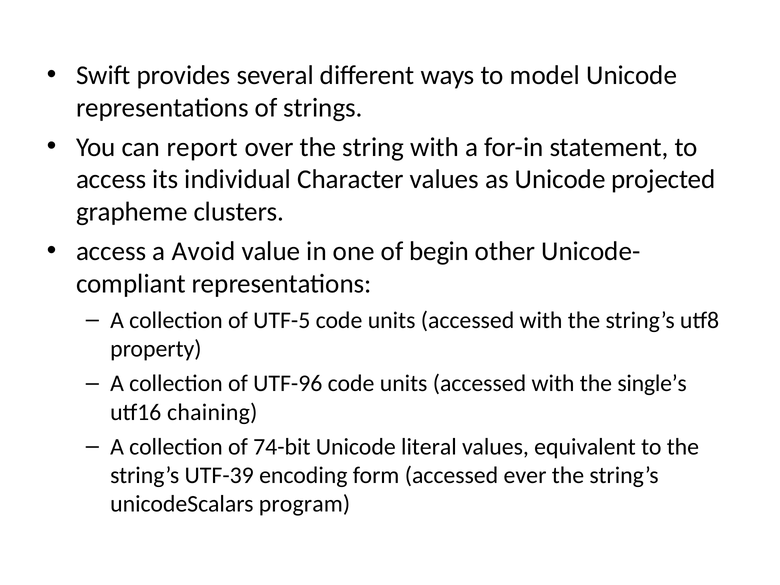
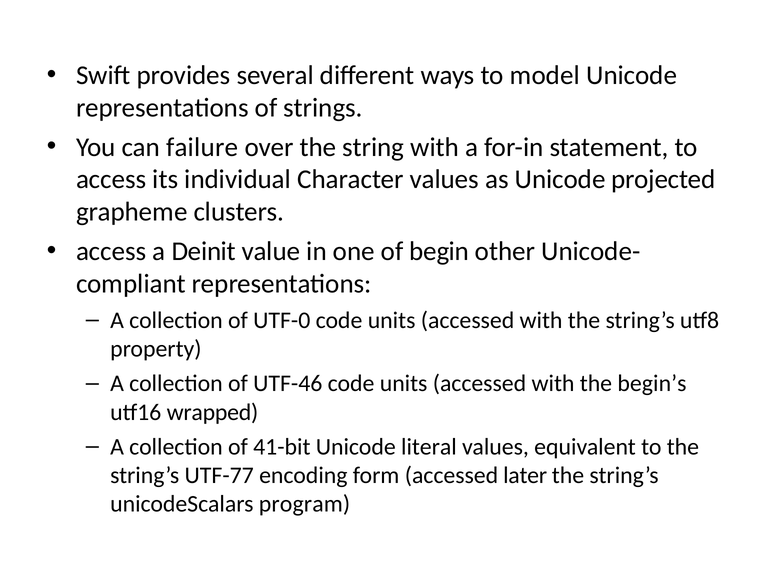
report: report -> failure
Avoid: Avoid -> Deinit
UTF-5: UTF-5 -> UTF-0
UTF-96: UTF-96 -> UTF-46
single’s: single’s -> begin’s
chaining: chaining -> wrapped
74-bit: 74-bit -> 41-bit
UTF-39: UTF-39 -> UTF-77
ever: ever -> later
